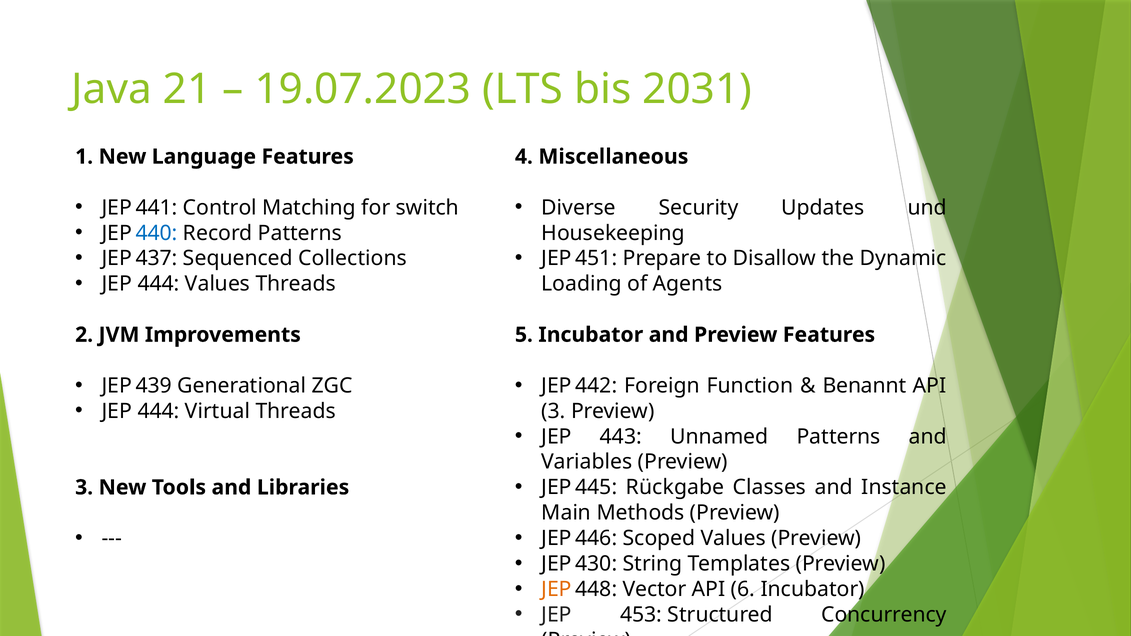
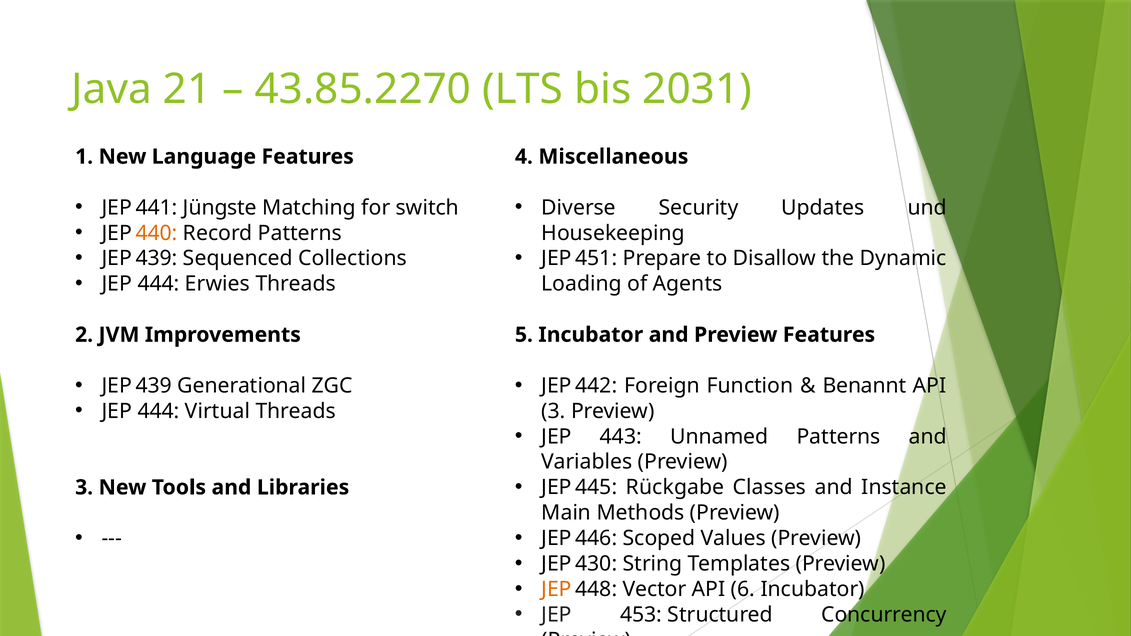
19.07.2023: 19.07.2023 -> 43.85.2270
Control: Control -> Jüngste
440 colour: blue -> orange
437 at (157, 259): 437 -> 439
444 Values: Values -> Erwies
